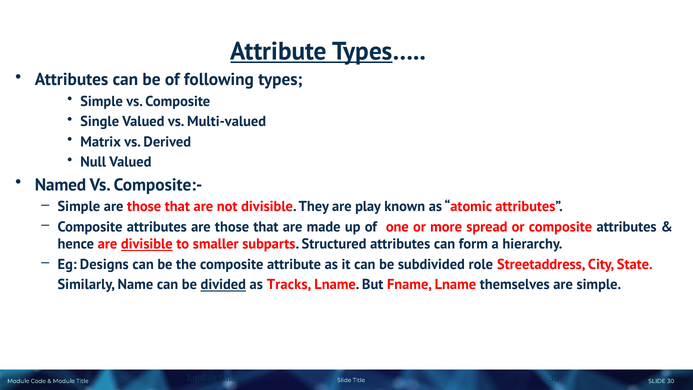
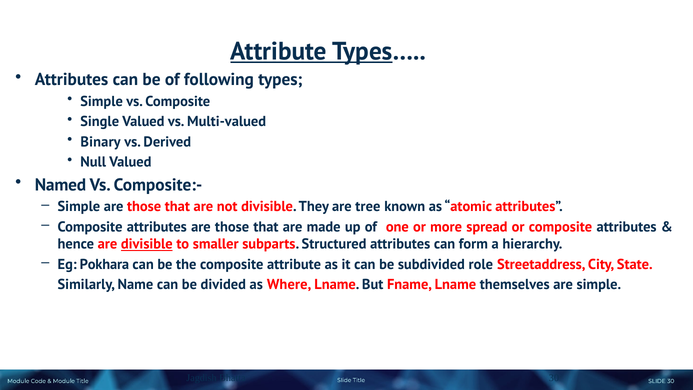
Matrix: Matrix -> Binary
play: play -> tree
Designs: Designs -> Pokhara
divided underline: present -> none
Tracks: Tracks -> Where
